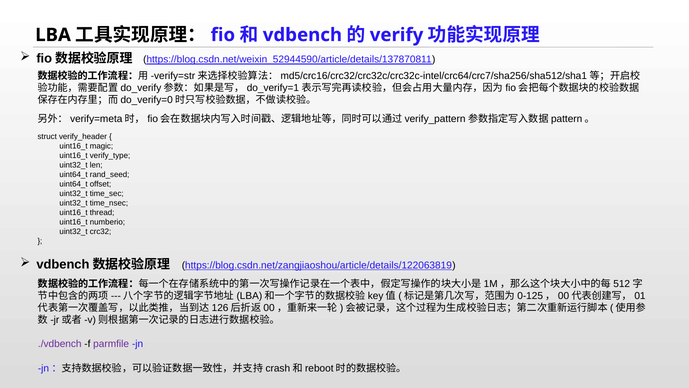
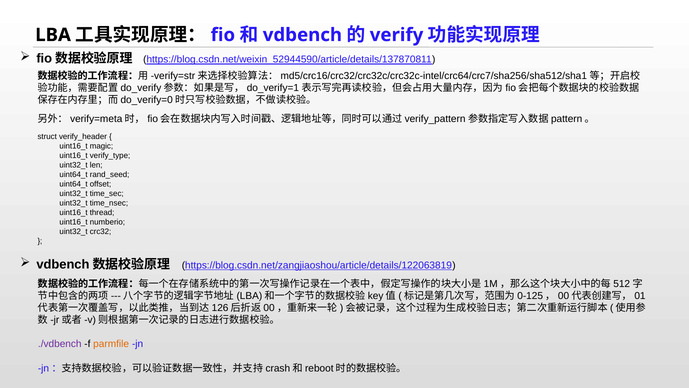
parmfile colour: purple -> orange
